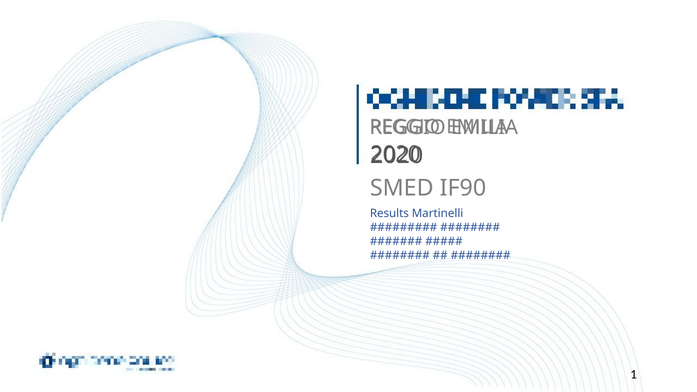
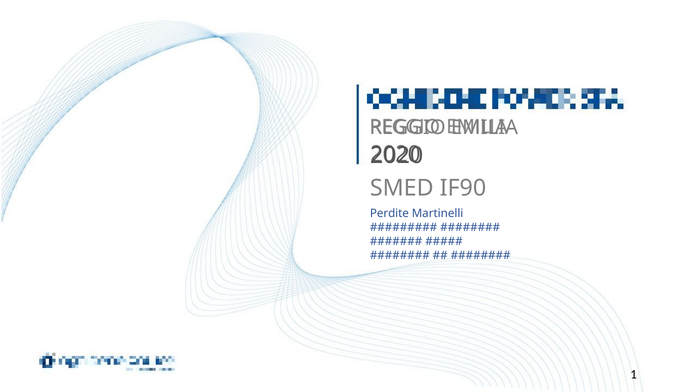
Results: Results -> Perdite
